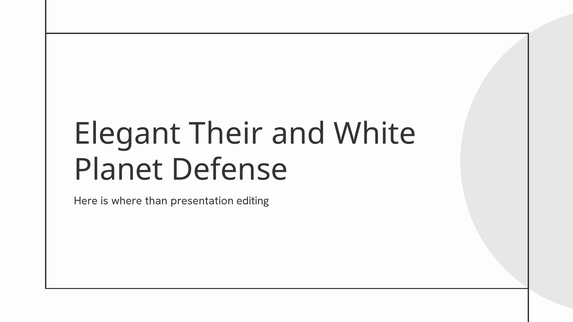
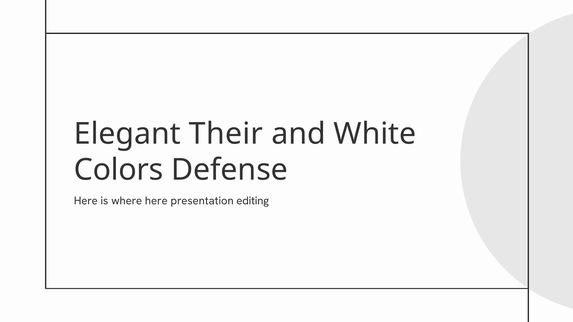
Planet: Planet -> Colors
where than: than -> here
